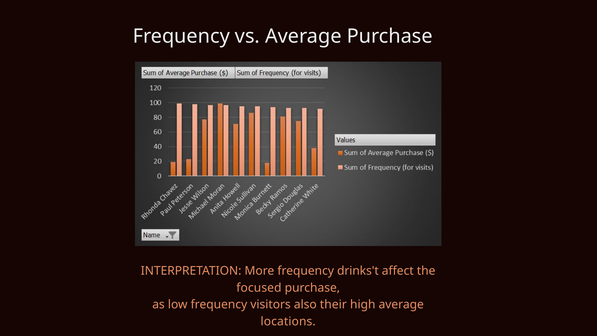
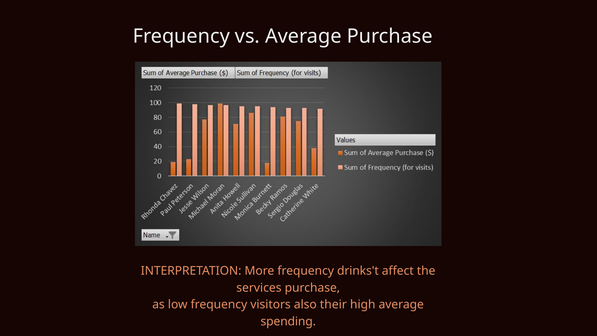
focused: focused -> services
locations: locations -> spending
